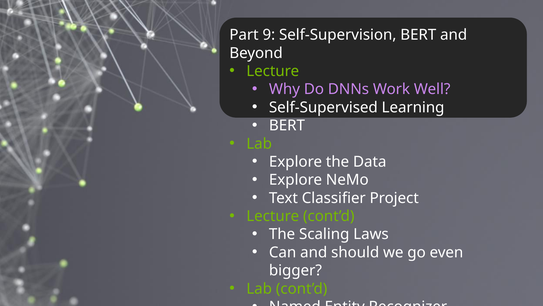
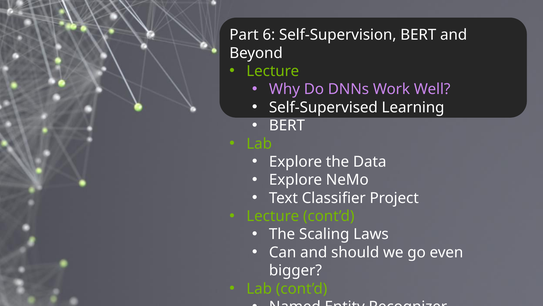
9: 9 -> 6
